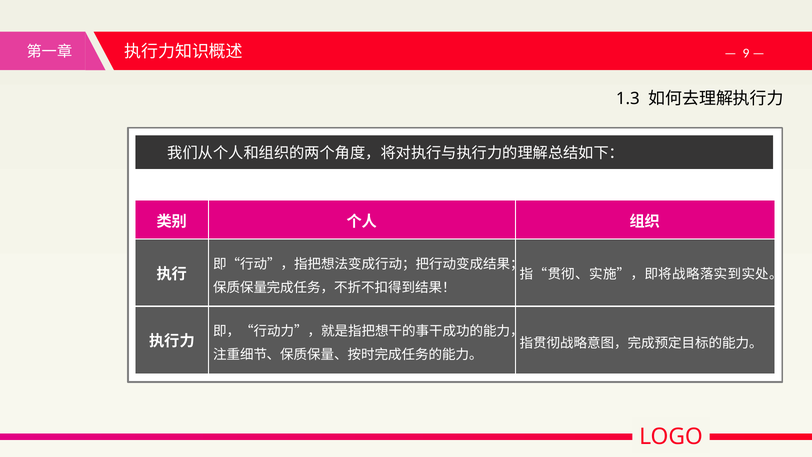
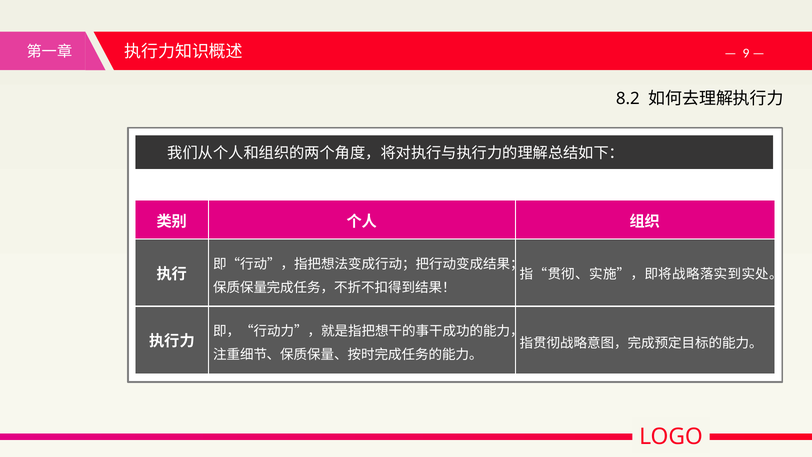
1.3: 1.3 -> 8.2
